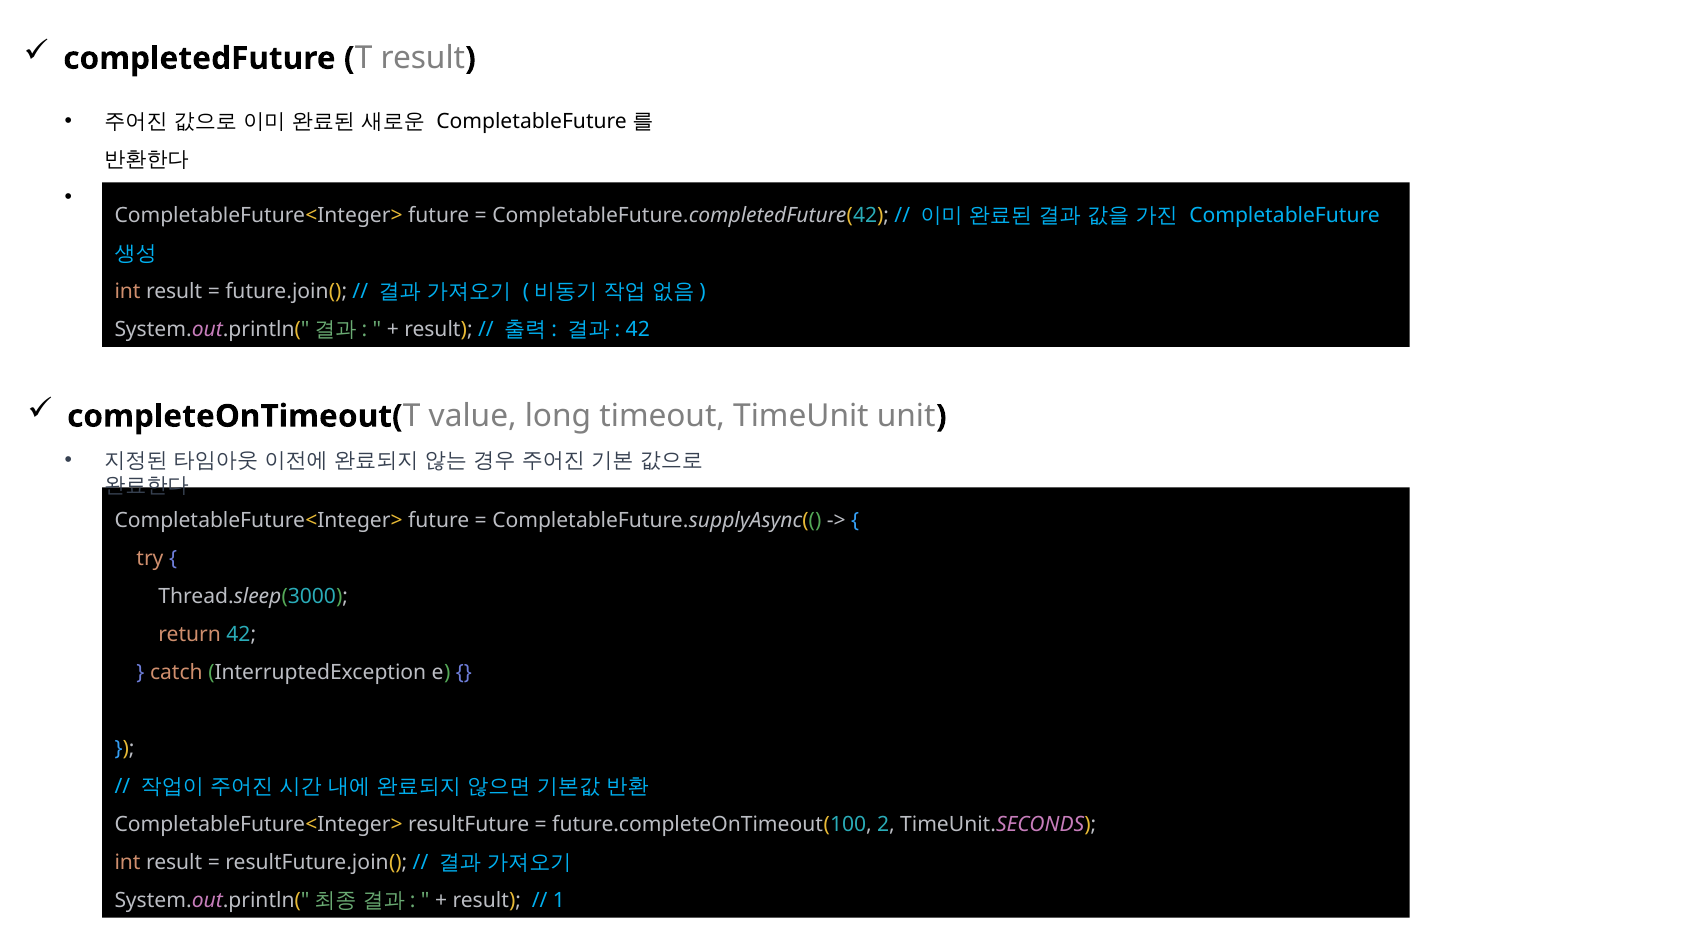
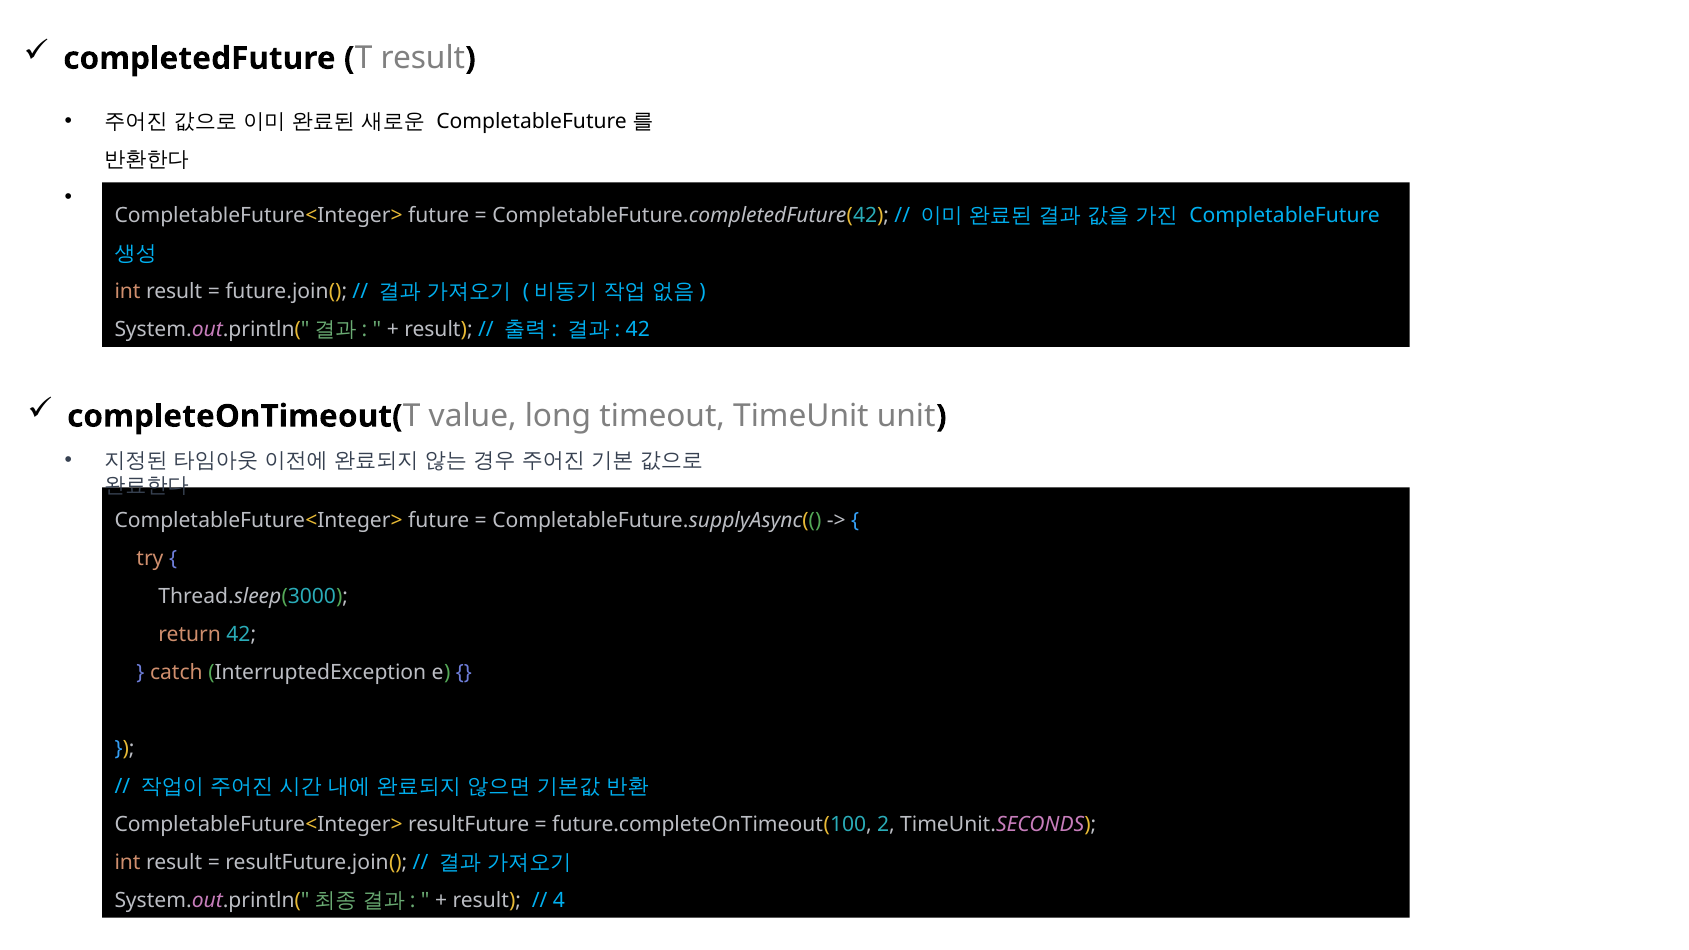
1: 1 -> 4
